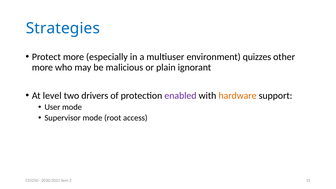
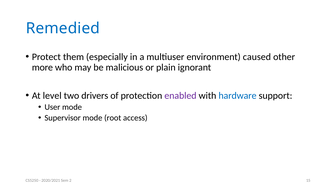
Strategies: Strategies -> Remedied
Protect more: more -> them
quizzes: quizzes -> caused
hardware colour: orange -> blue
